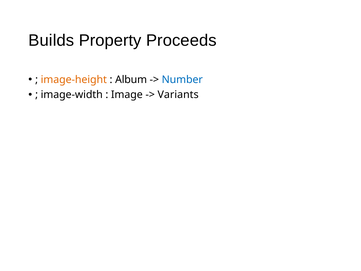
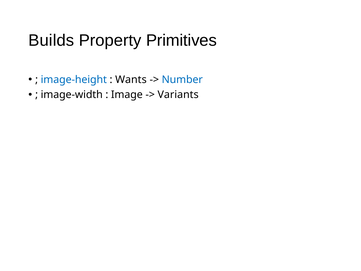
Proceeds: Proceeds -> Primitives
image-height colour: orange -> blue
Album: Album -> Wants
